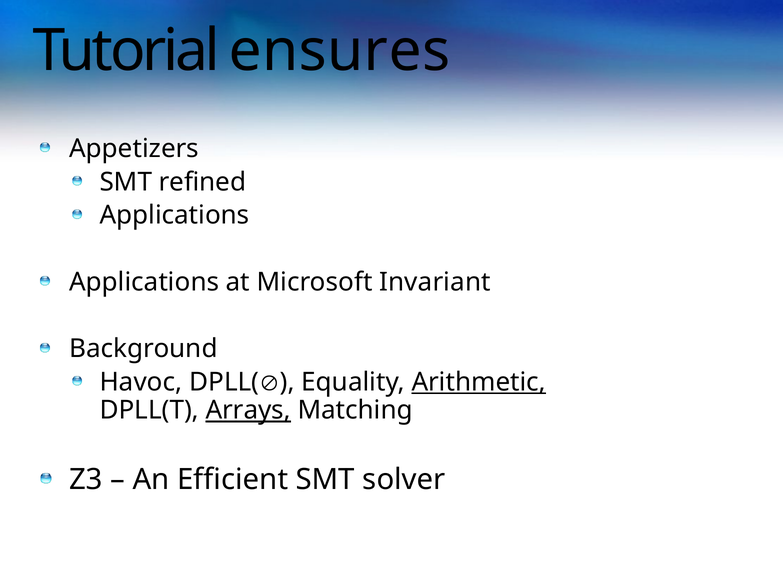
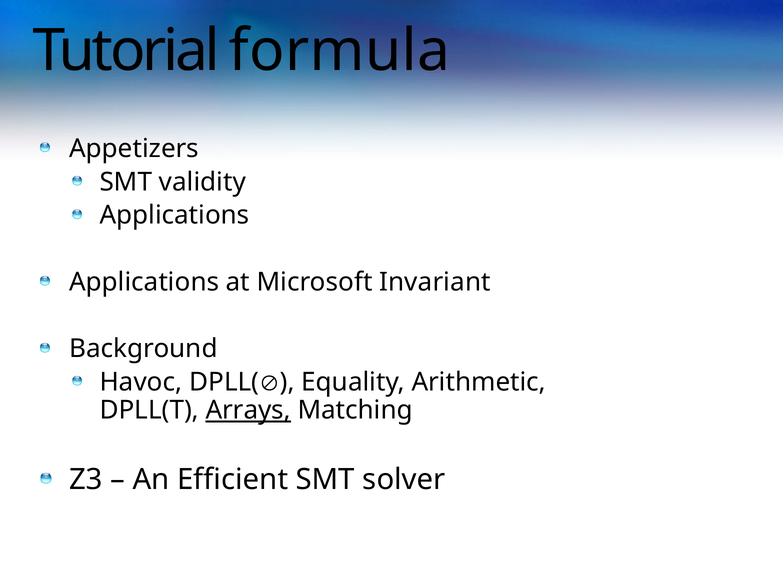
ensures: ensures -> formula
refined: refined -> validity
Arithmetic underline: present -> none
